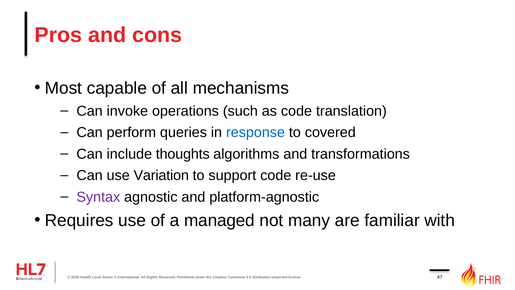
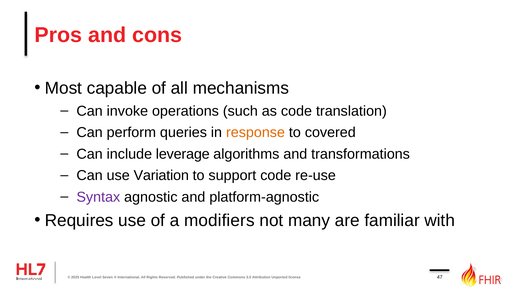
response colour: blue -> orange
thoughts: thoughts -> leverage
managed: managed -> modifiers
